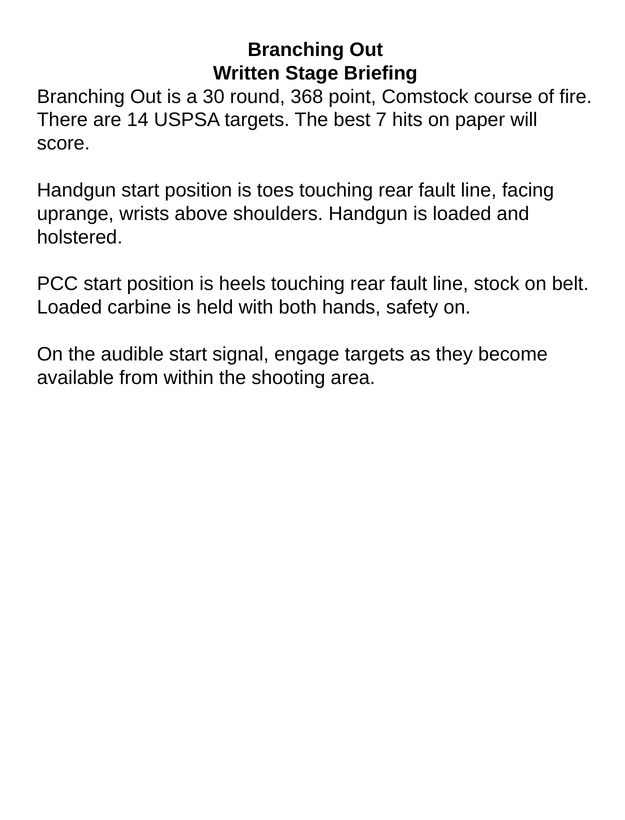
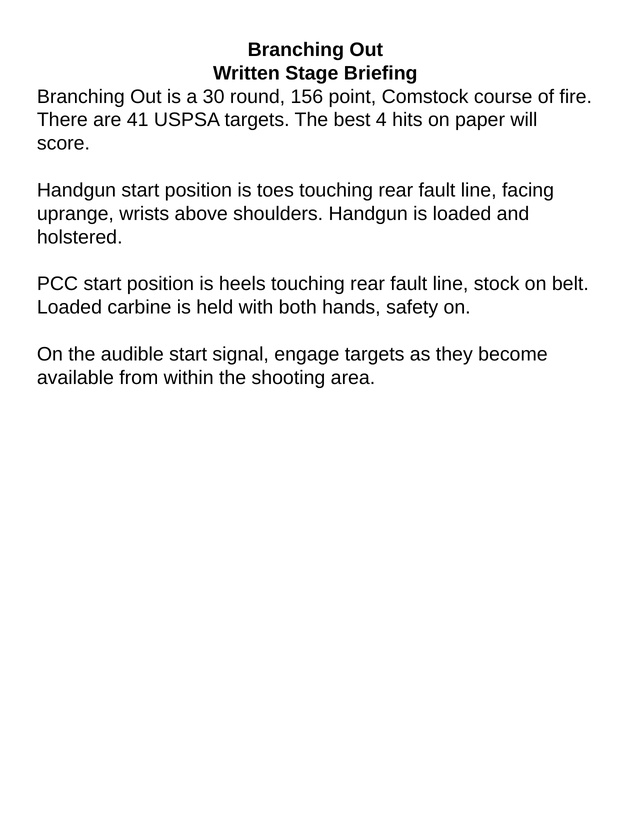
368: 368 -> 156
14: 14 -> 41
7: 7 -> 4
